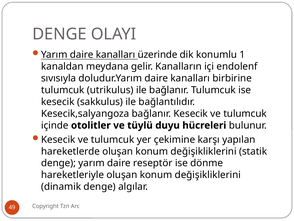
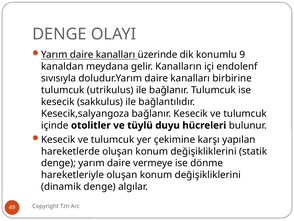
1: 1 -> 9
reseptör: reseptör -> vermeye
